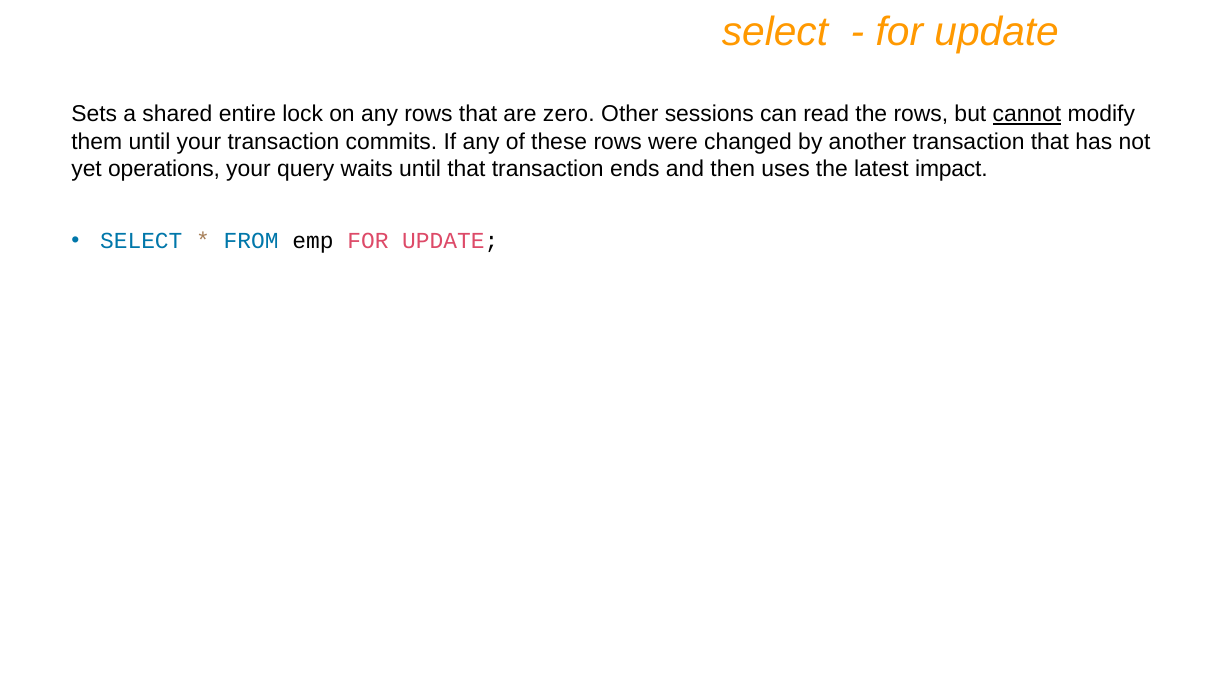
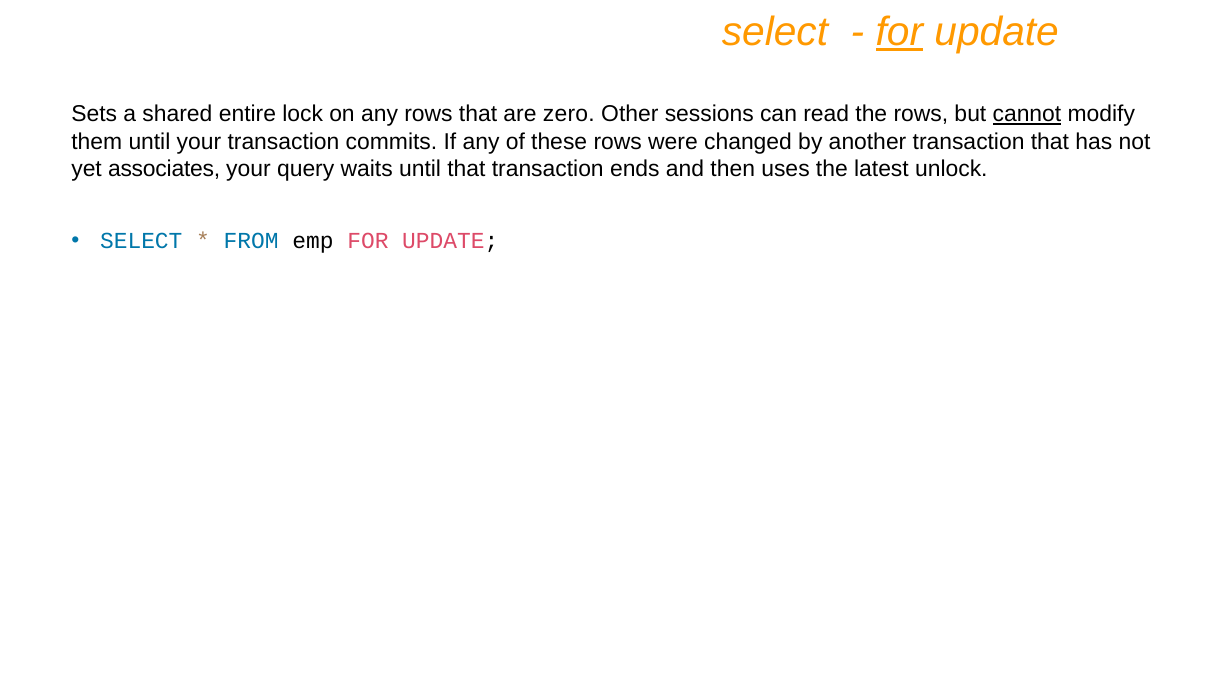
for at (899, 32) underline: none -> present
operations: operations -> associates
impact: impact -> unlock
